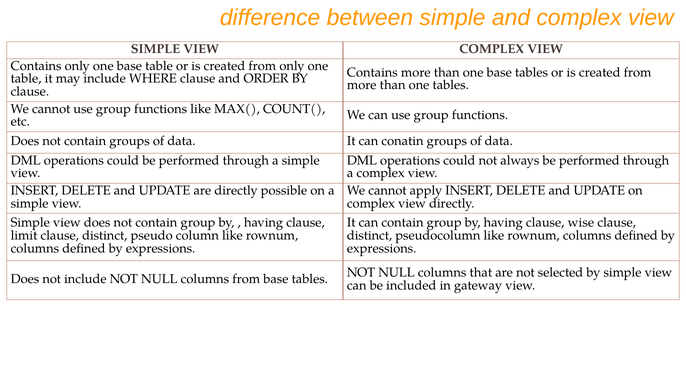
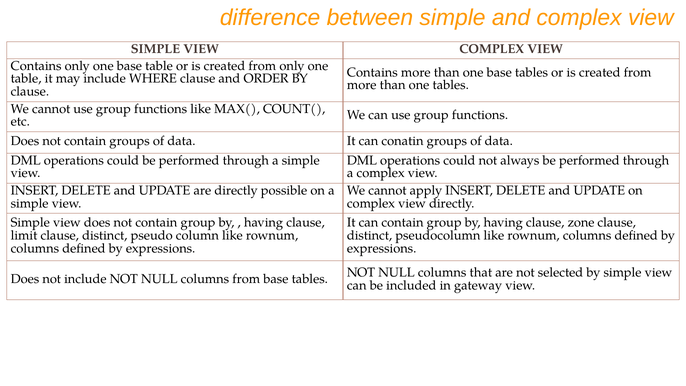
wise: wise -> zone
